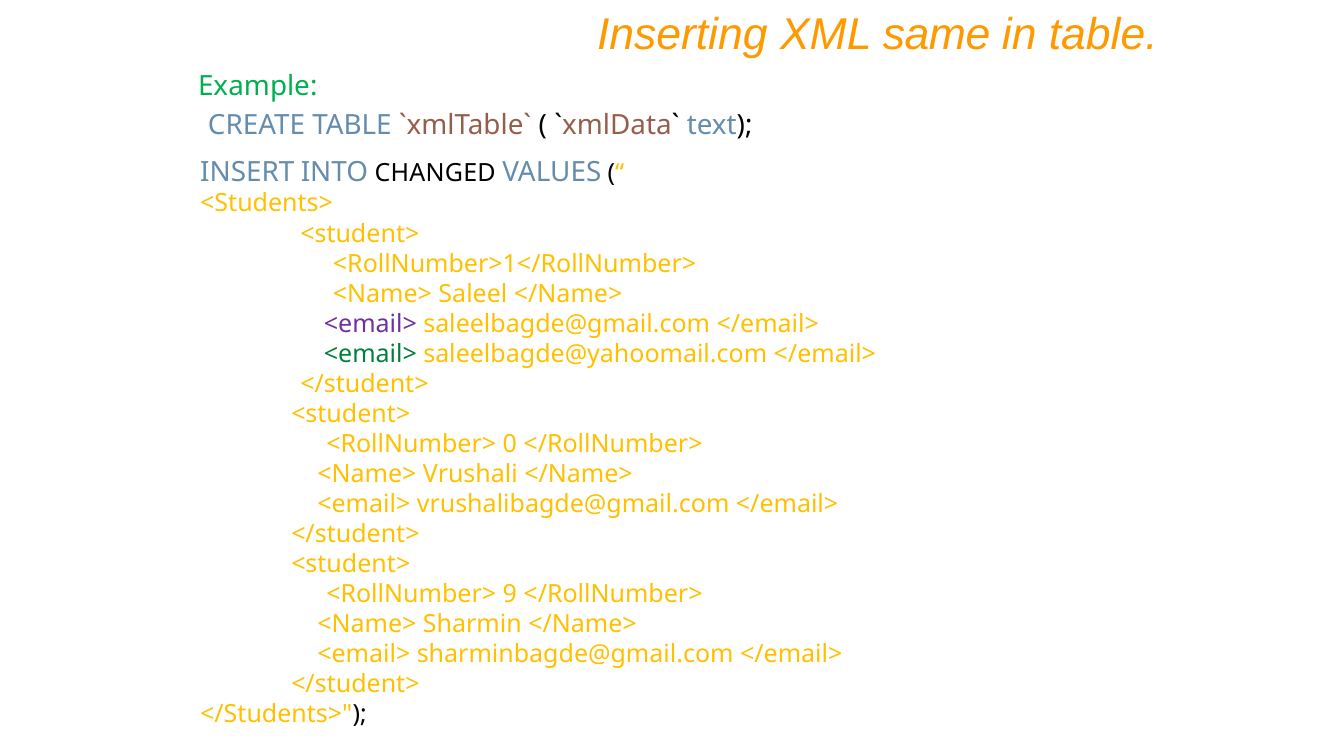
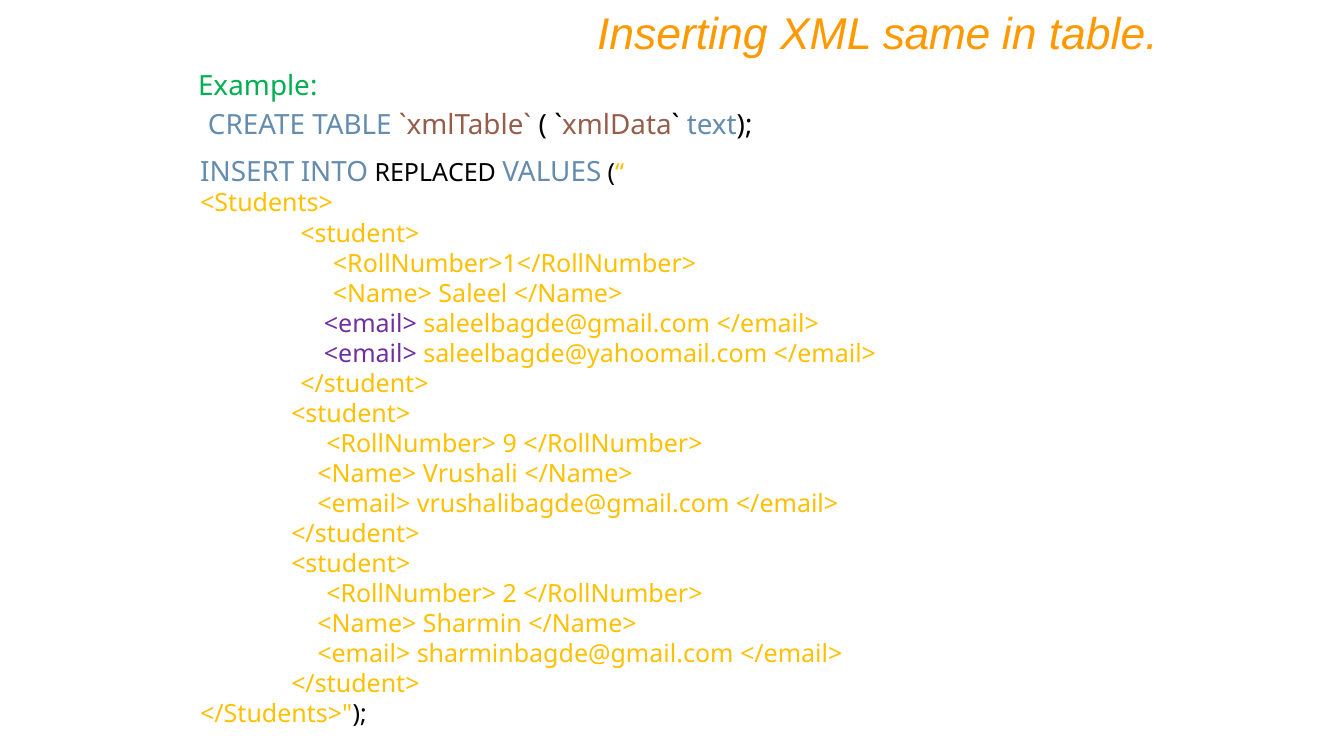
CHANGED: CHANGED -> REPLACED
<email> at (370, 354) colour: green -> purple
0: 0 -> 9
9: 9 -> 2
